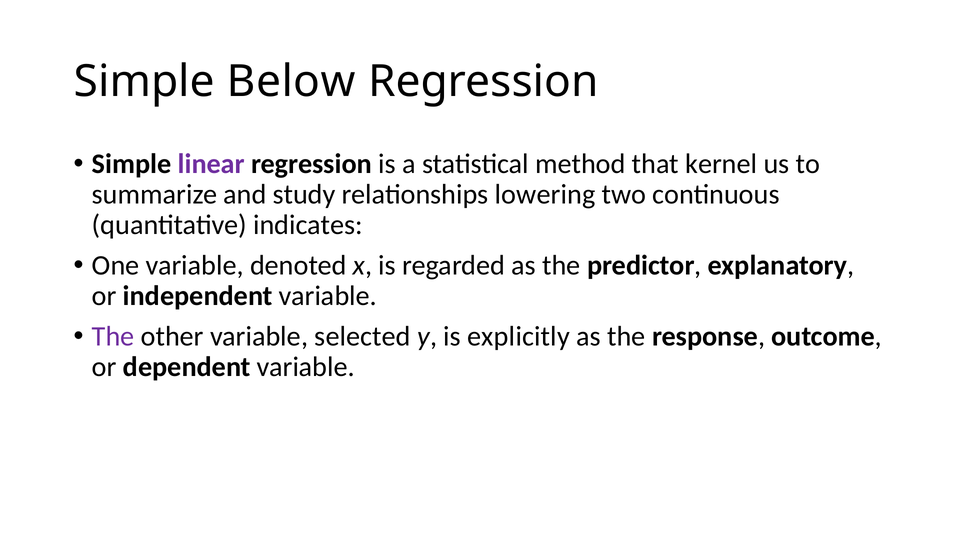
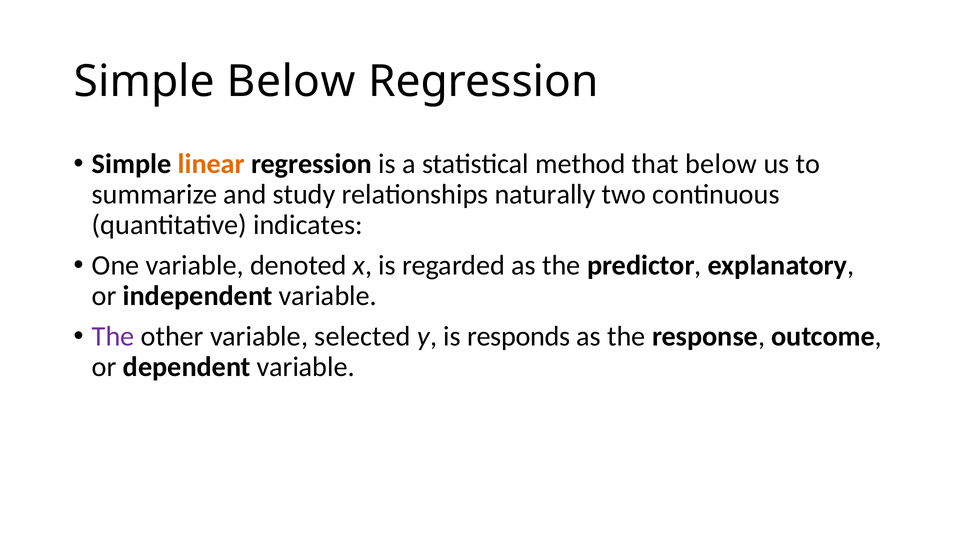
linear colour: purple -> orange
that kernel: kernel -> below
lowering: lowering -> naturally
explicitly: explicitly -> responds
